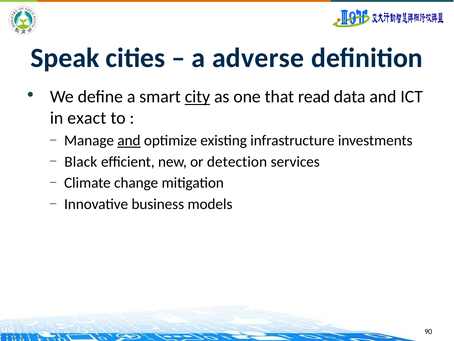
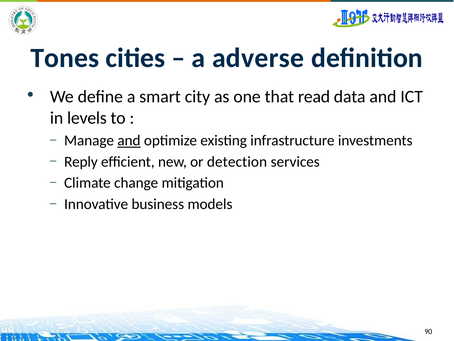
Speak: Speak -> Tones
city underline: present -> none
exact: exact -> levels
Black: Black -> Reply
